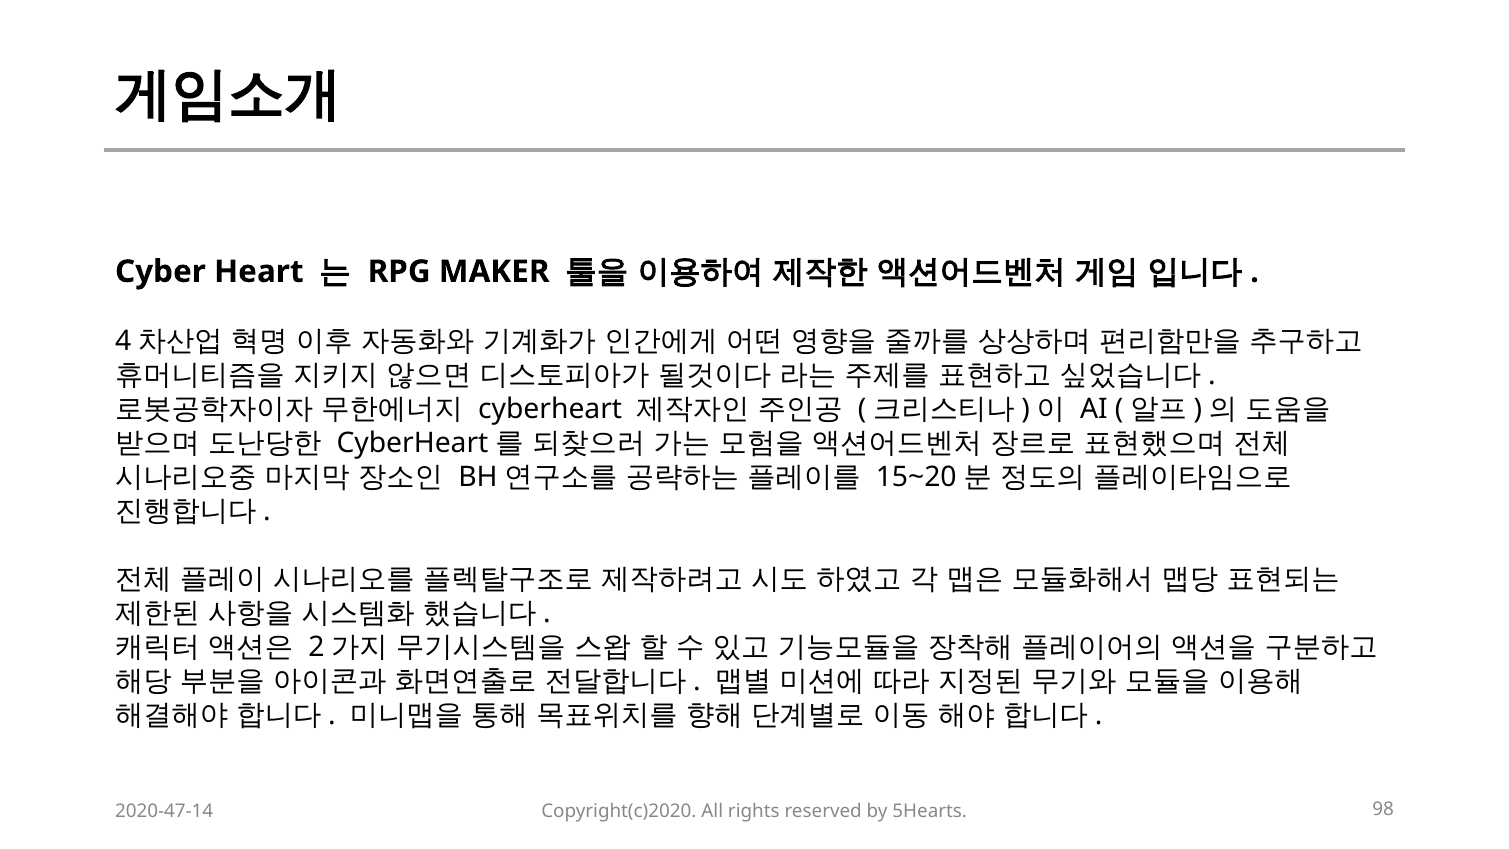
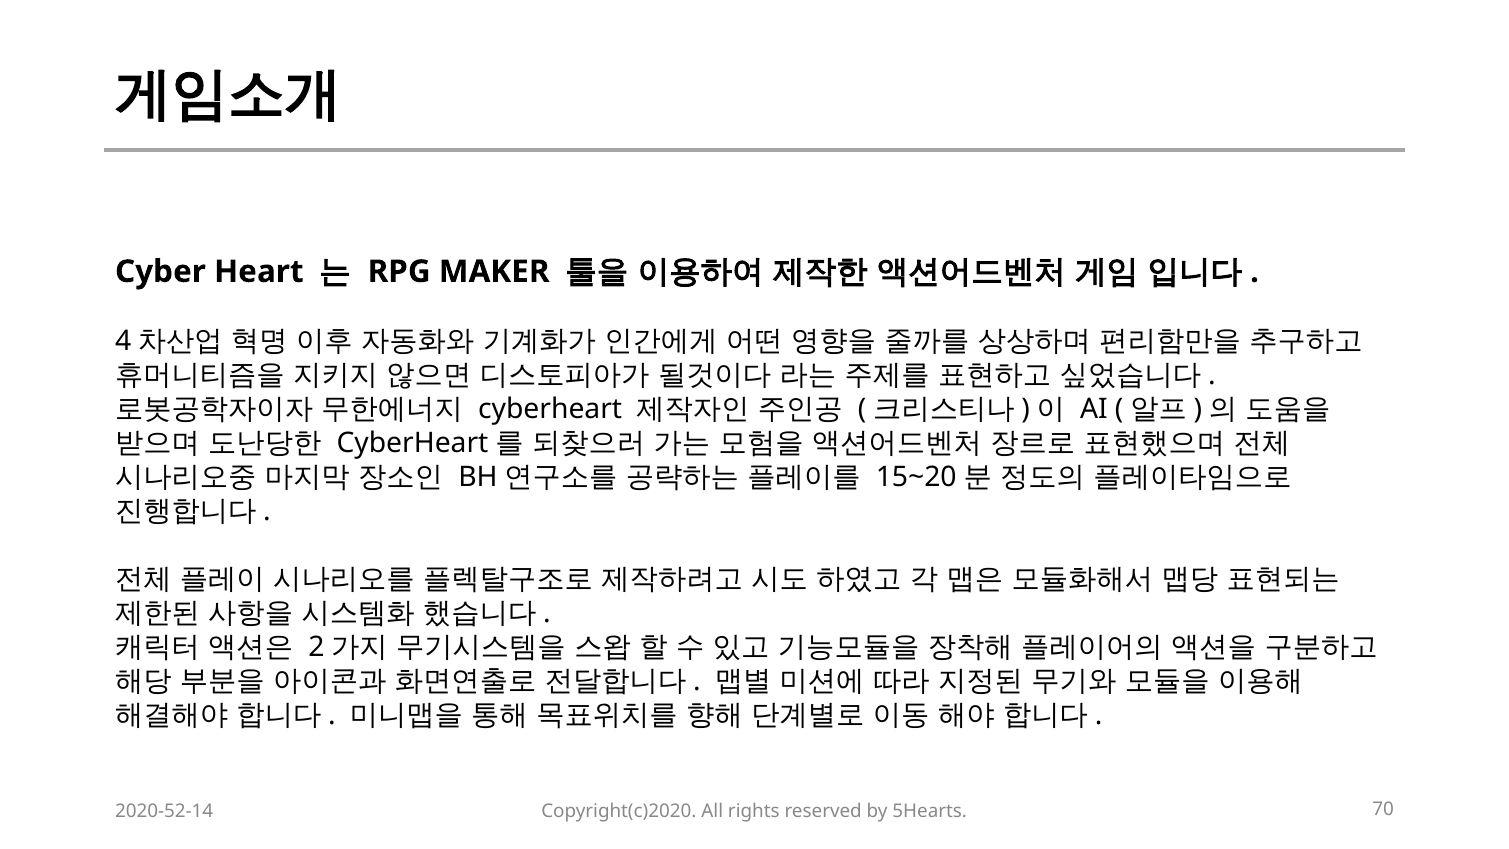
2020-47-14: 2020-47-14 -> 2020-52-14
98: 98 -> 70
